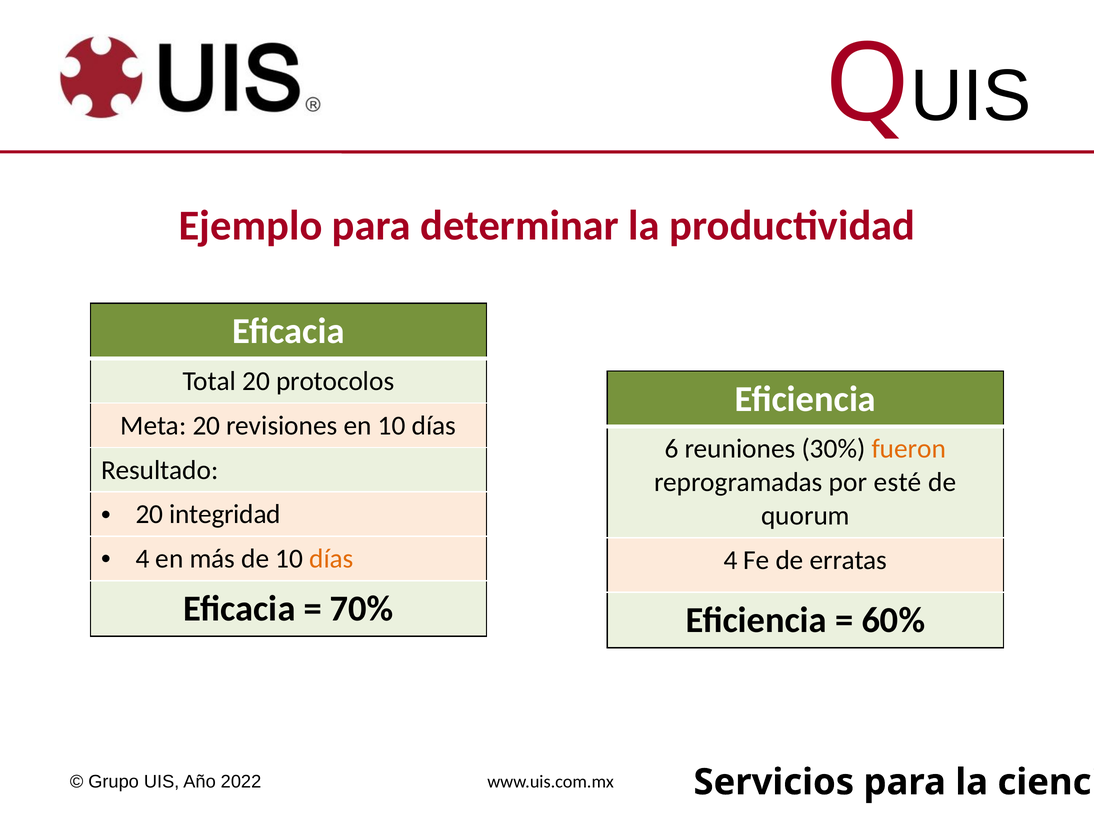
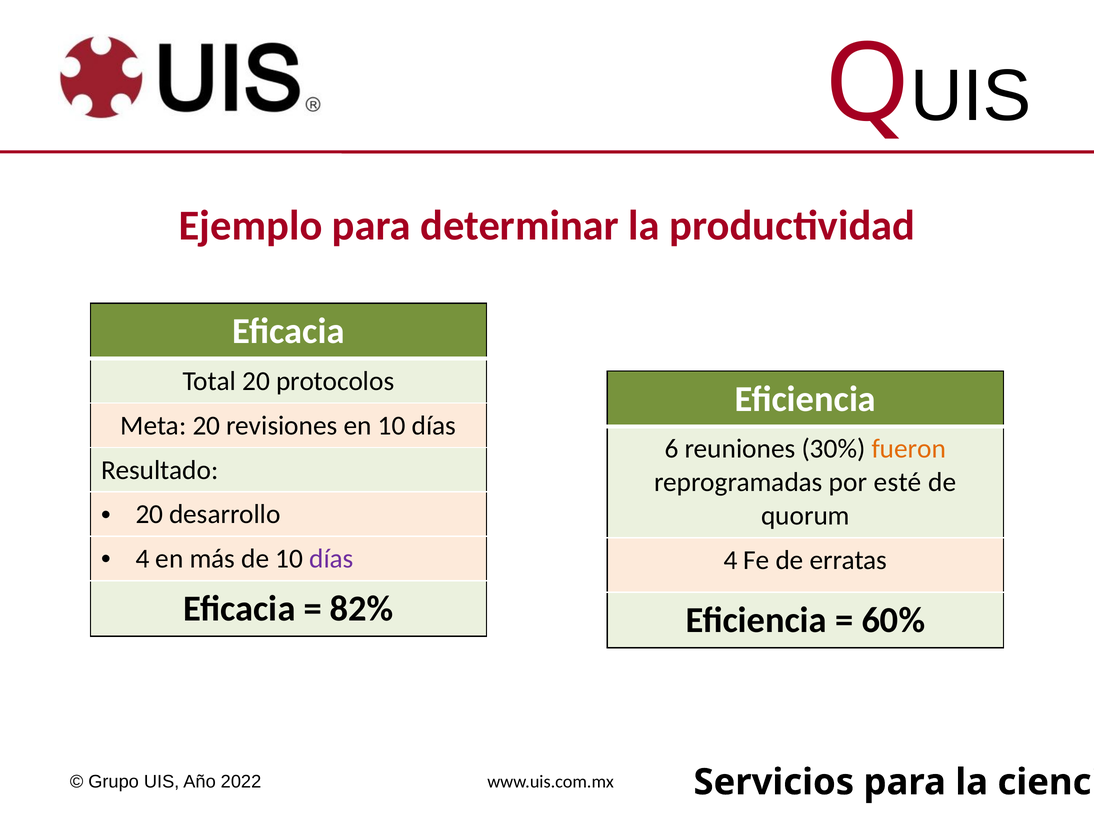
integridad: integridad -> desarrollo
días at (331, 558) colour: orange -> purple
70%: 70% -> 82%
